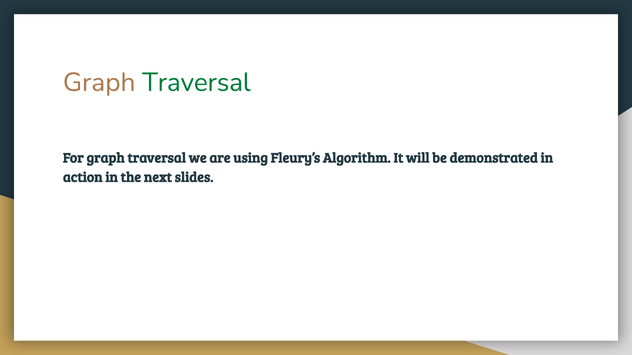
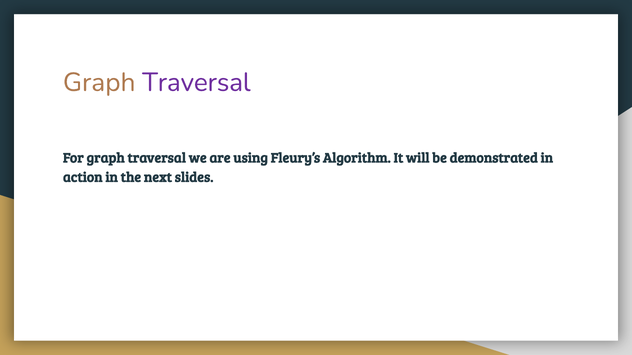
Traversal at (196, 82) colour: green -> purple
